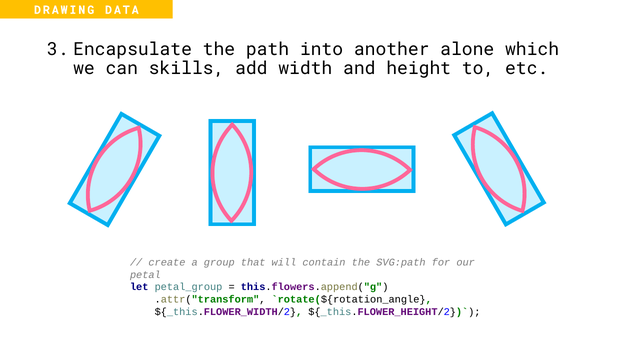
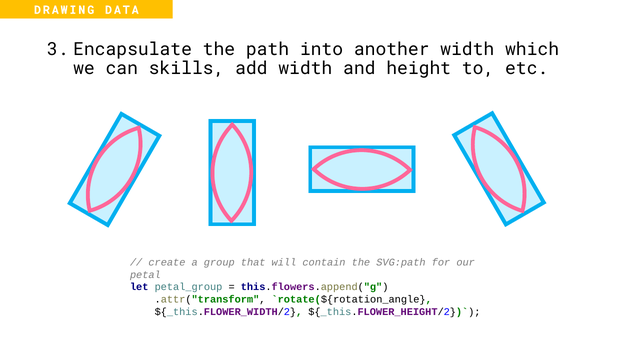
another alone: alone -> width
